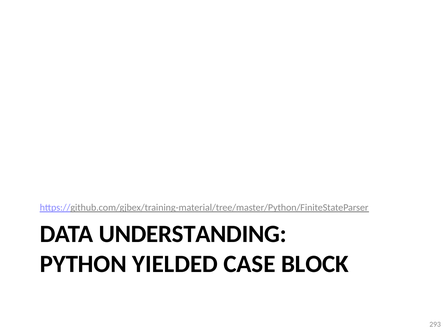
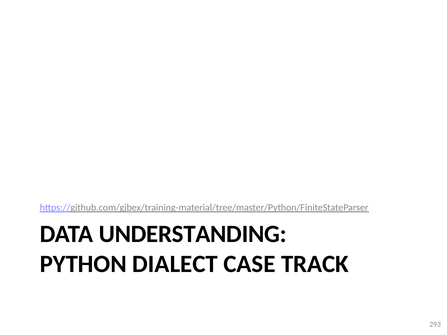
YIELDED: YIELDED -> DIALECT
BLOCK: BLOCK -> TRACK
